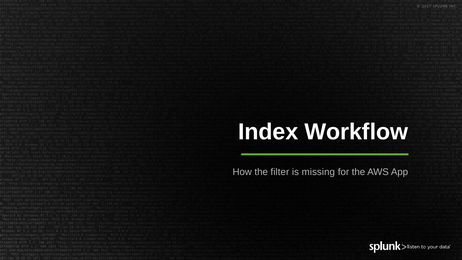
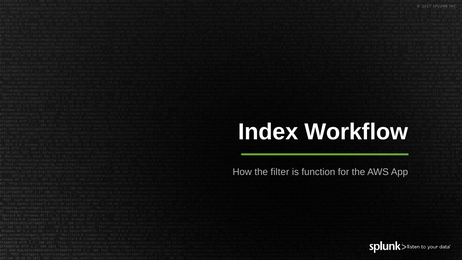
missing: missing -> function
